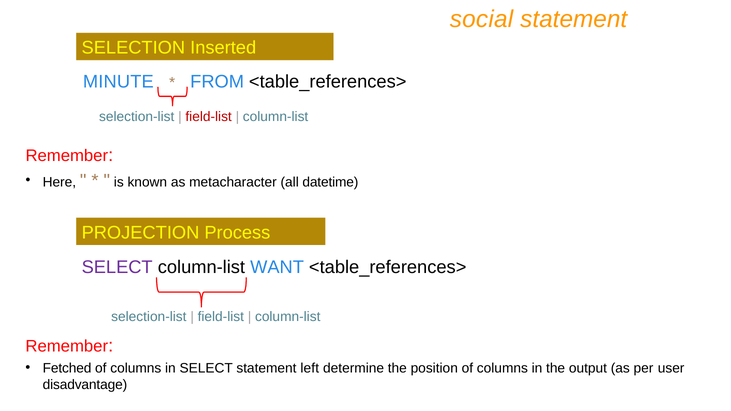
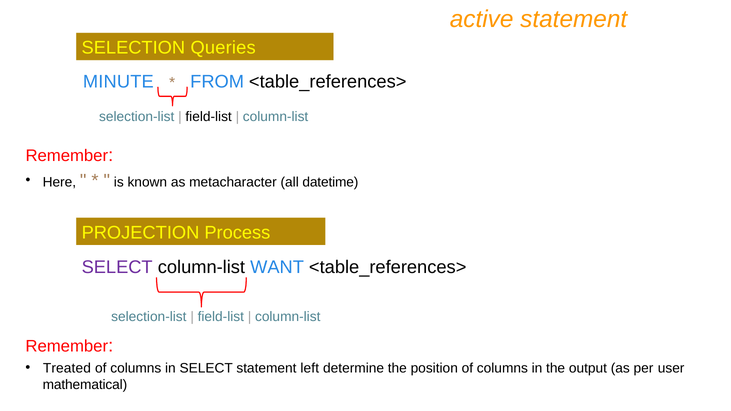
social: social -> active
Inserted: Inserted -> Queries
field-list at (209, 117) colour: red -> black
Fetched: Fetched -> Treated
disadvantage: disadvantage -> mathematical
